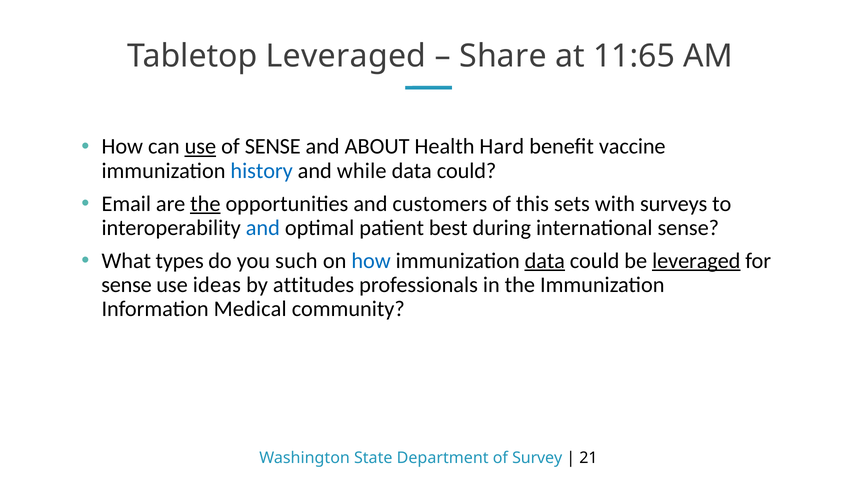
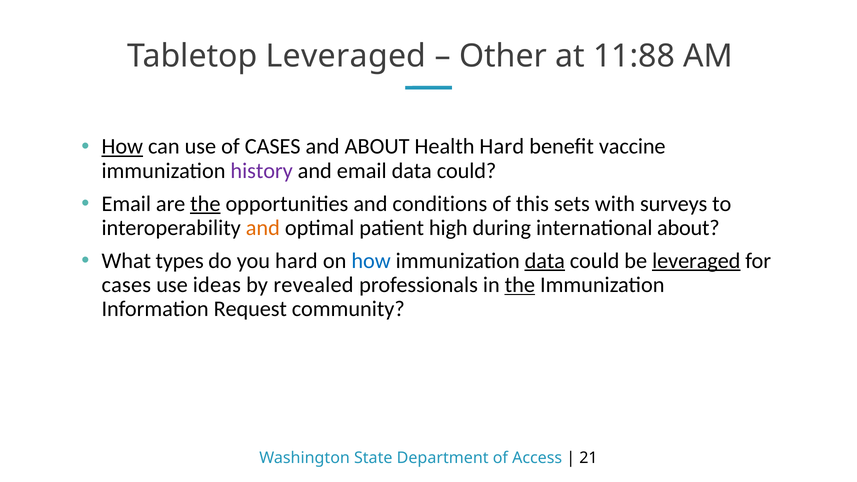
Share: Share -> Other
11:65: 11:65 -> 11:88
How at (122, 147) underline: none -> present
use at (200, 147) underline: present -> none
of SENSE: SENSE -> CASES
history colour: blue -> purple
and while: while -> email
customers: customers -> conditions
and at (263, 228) colour: blue -> orange
best: best -> high
international sense: sense -> about
you such: such -> hard
sense at (126, 285): sense -> cases
attitudes: attitudes -> revealed
the at (520, 285) underline: none -> present
Medical: Medical -> Request
Survey: Survey -> Access
